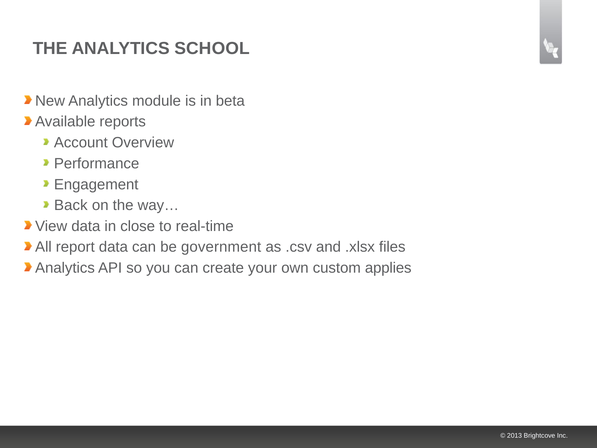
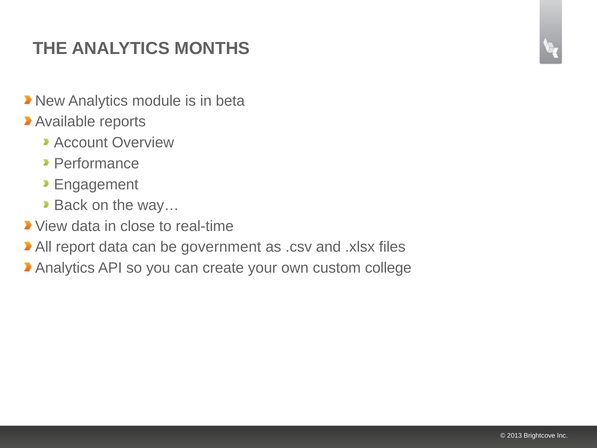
SCHOOL: SCHOOL -> MONTHS
applies: applies -> college
